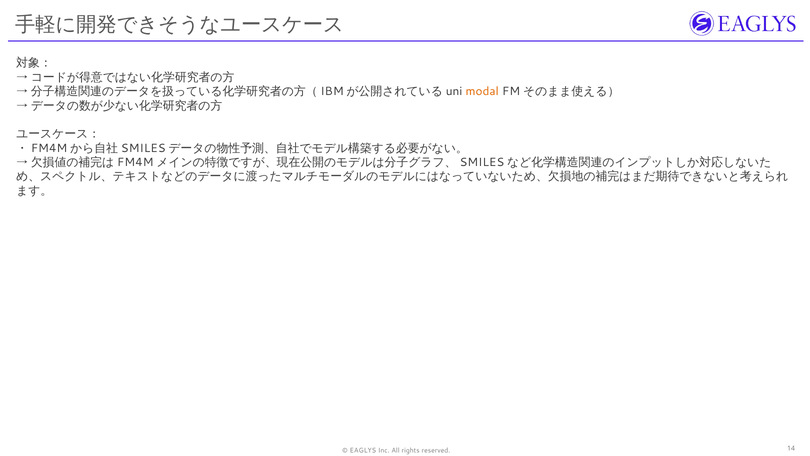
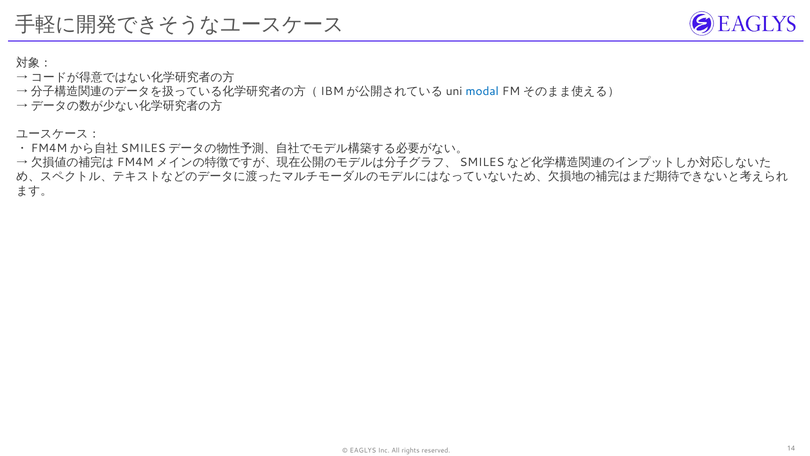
modal colour: orange -> blue
